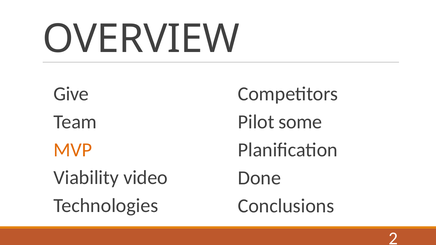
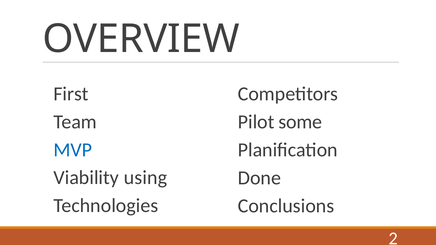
Give: Give -> First
MVP colour: orange -> blue
video: video -> using
